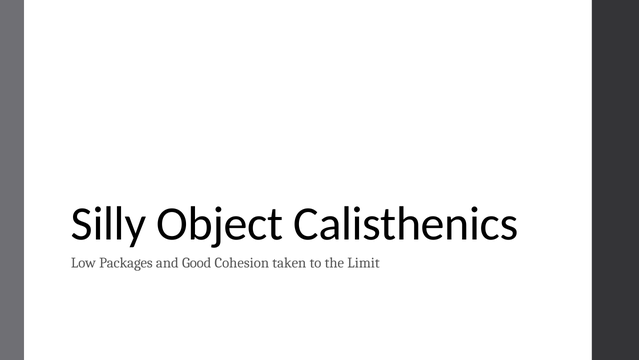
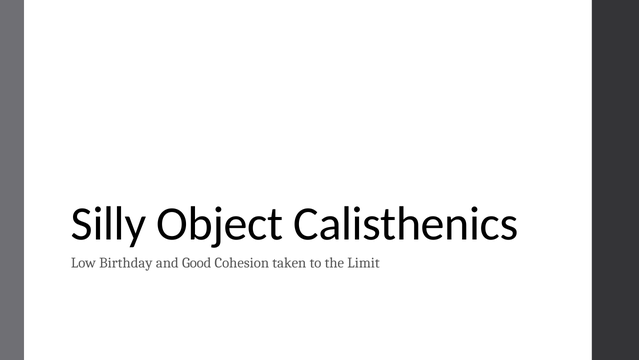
Packages: Packages -> Birthday
